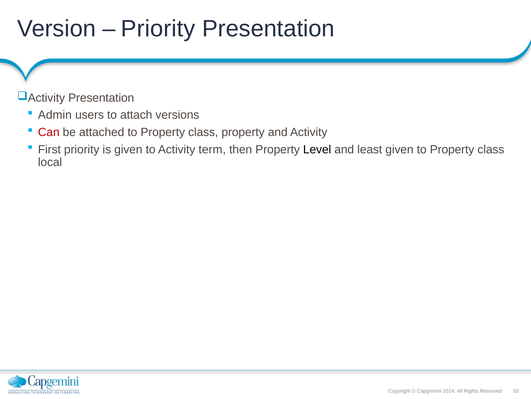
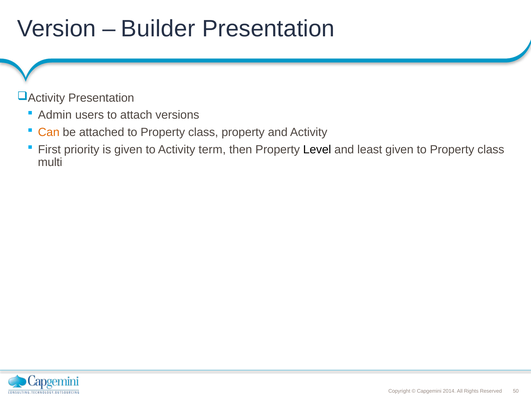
Priority at (158, 29): Priority -> Builder
Can colour: red -> orange
local: local -> multi
